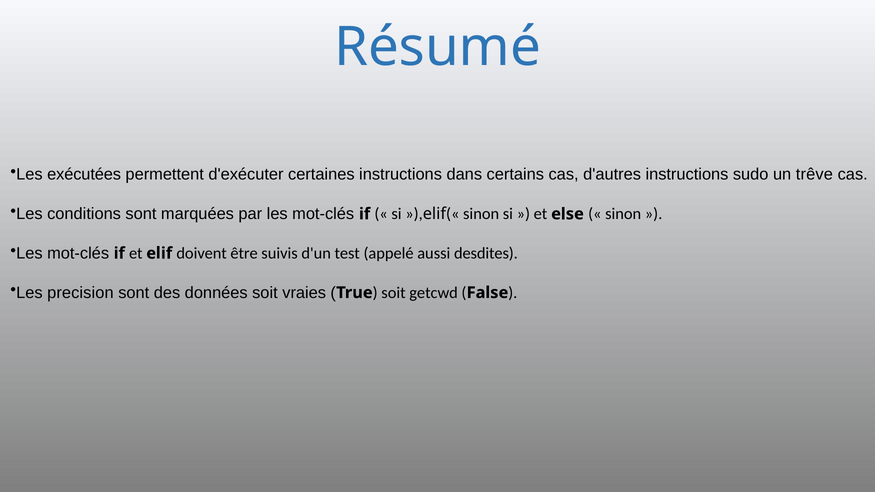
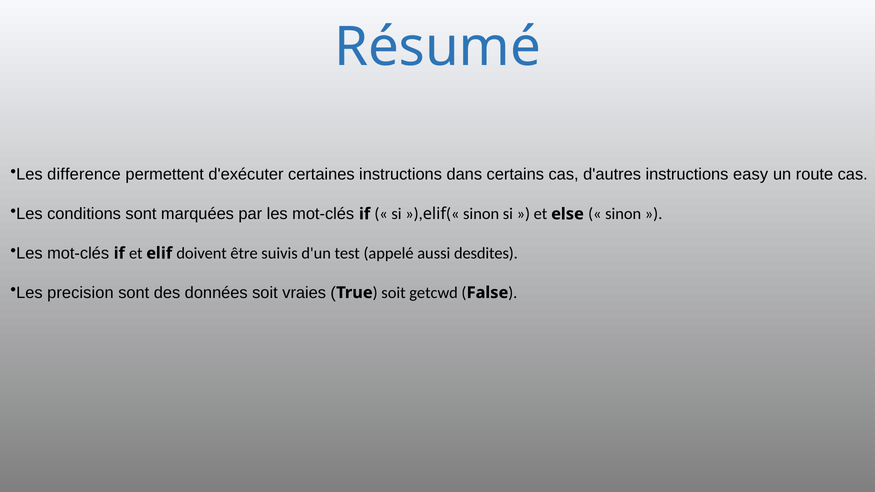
exécutées: exécutées -> difference
sudo: sudo -> easy
trêve: trêve -> route
